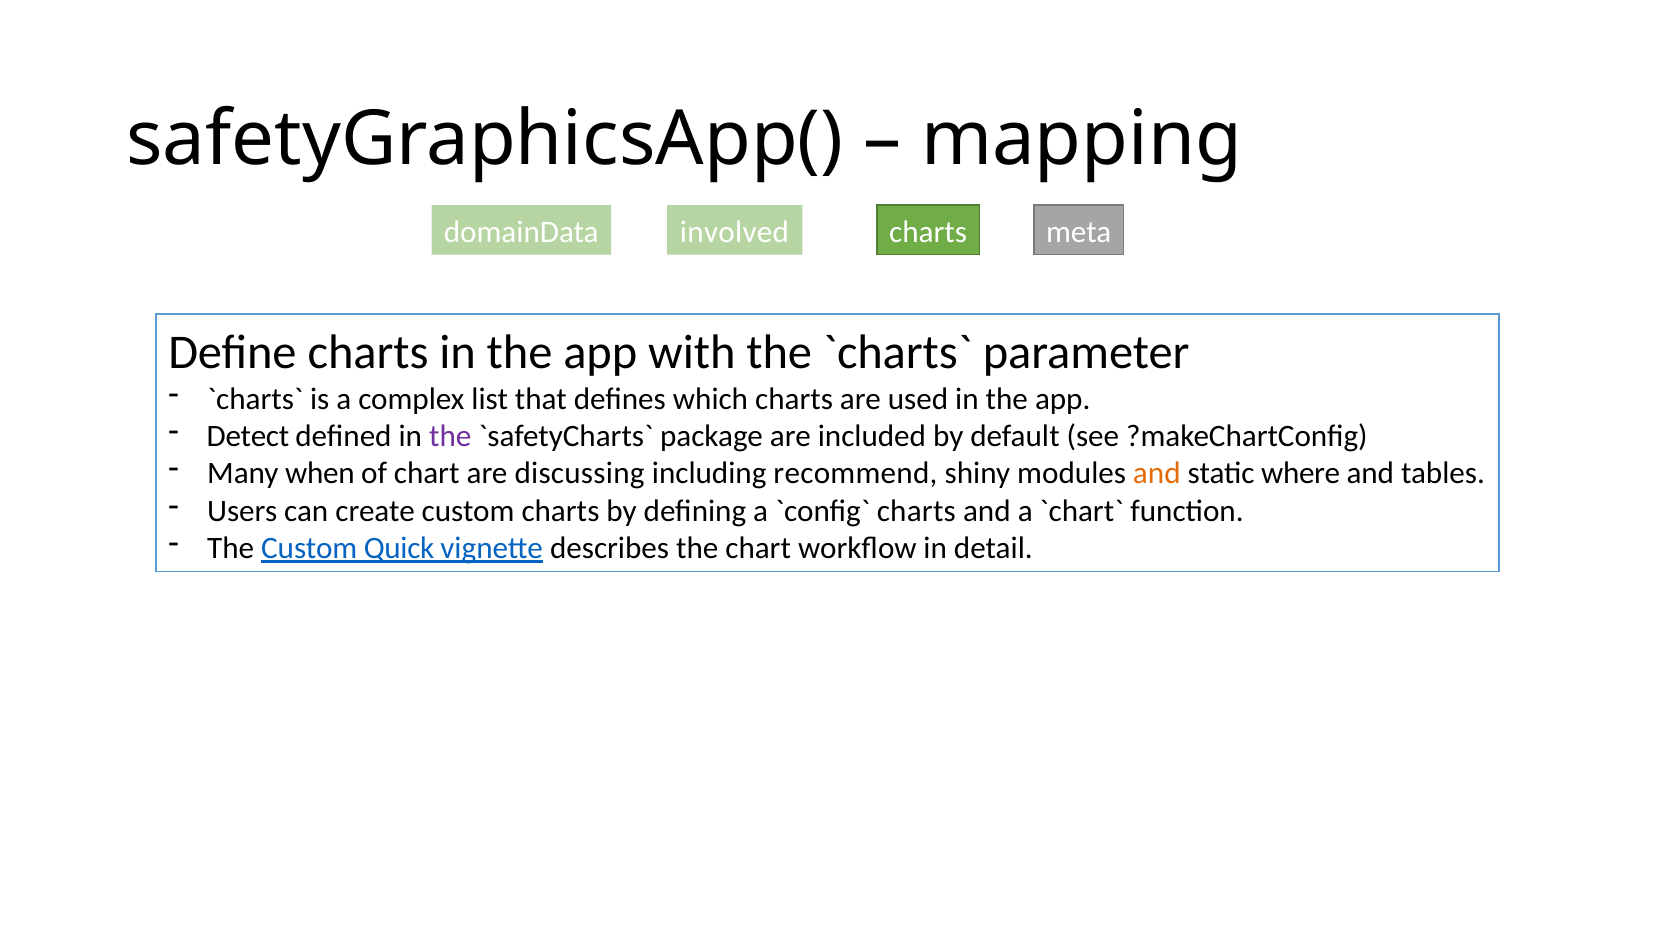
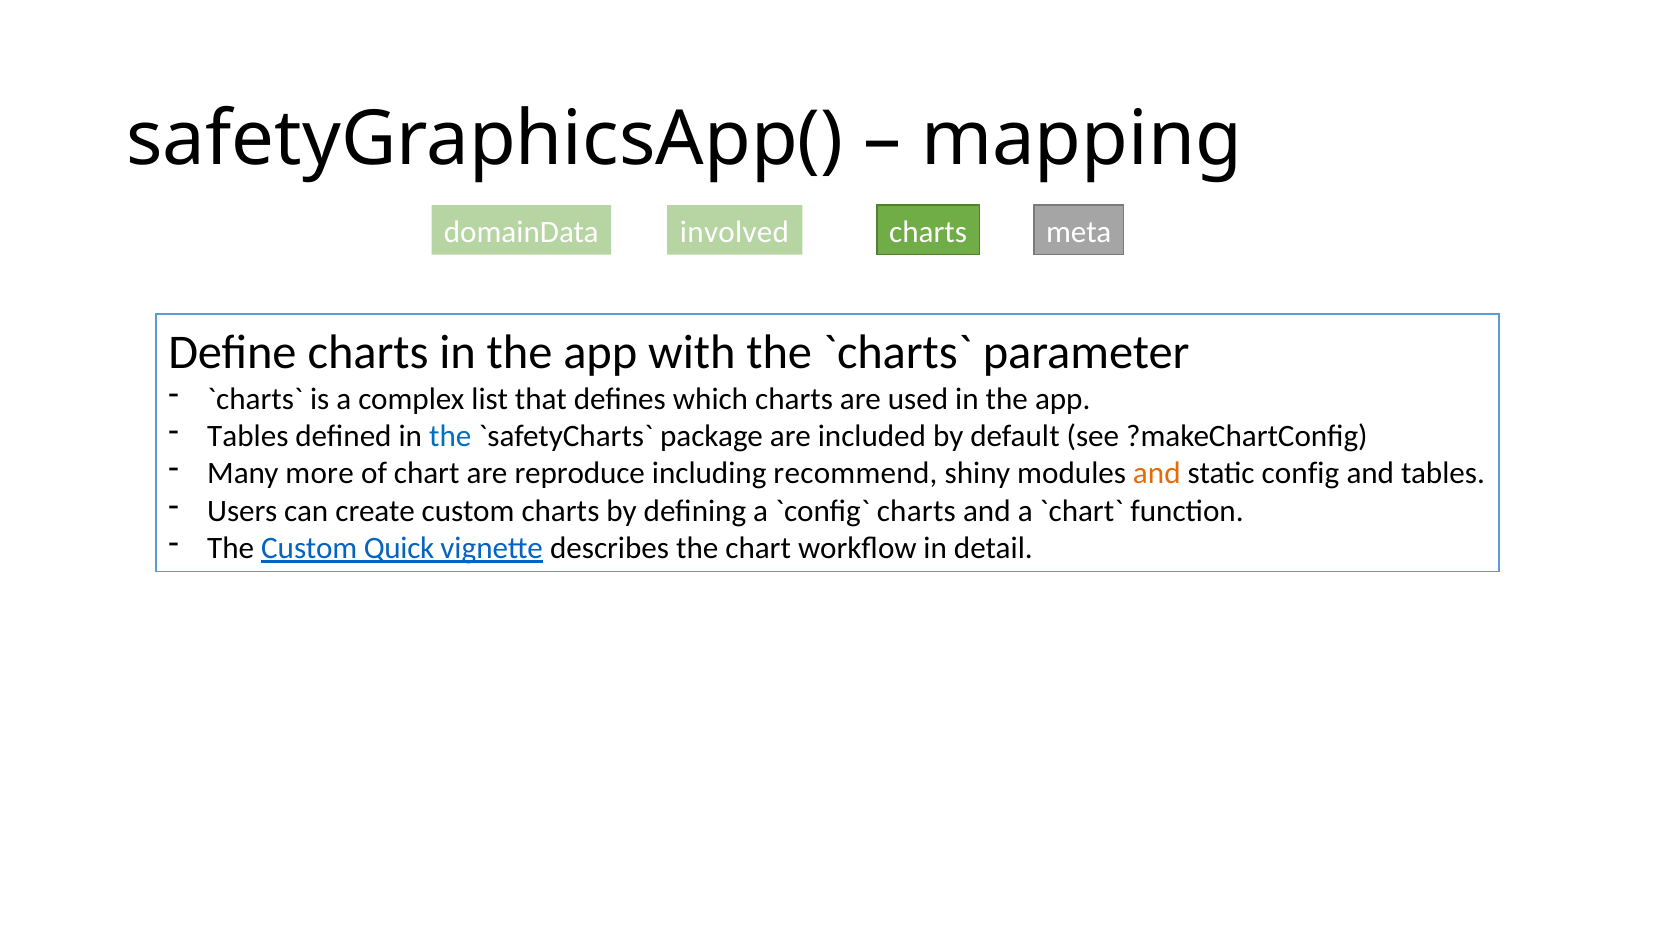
Detect at (248, 436): Detect -> Tables
the at (450, 436) colour: purple -> blue
when: when -> more
discussing: discussing -> reproduce
where: where -> config
